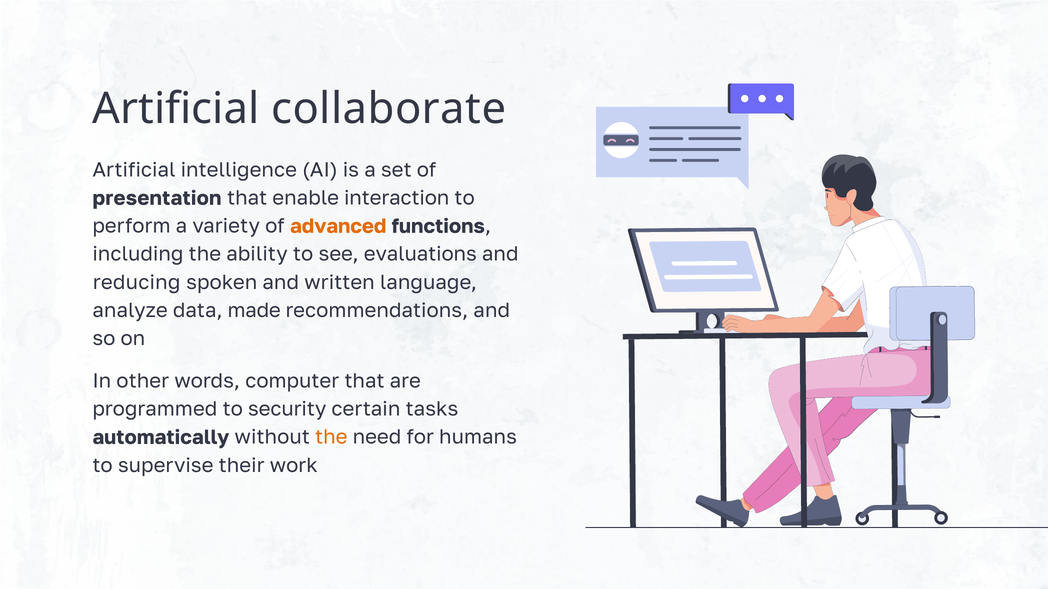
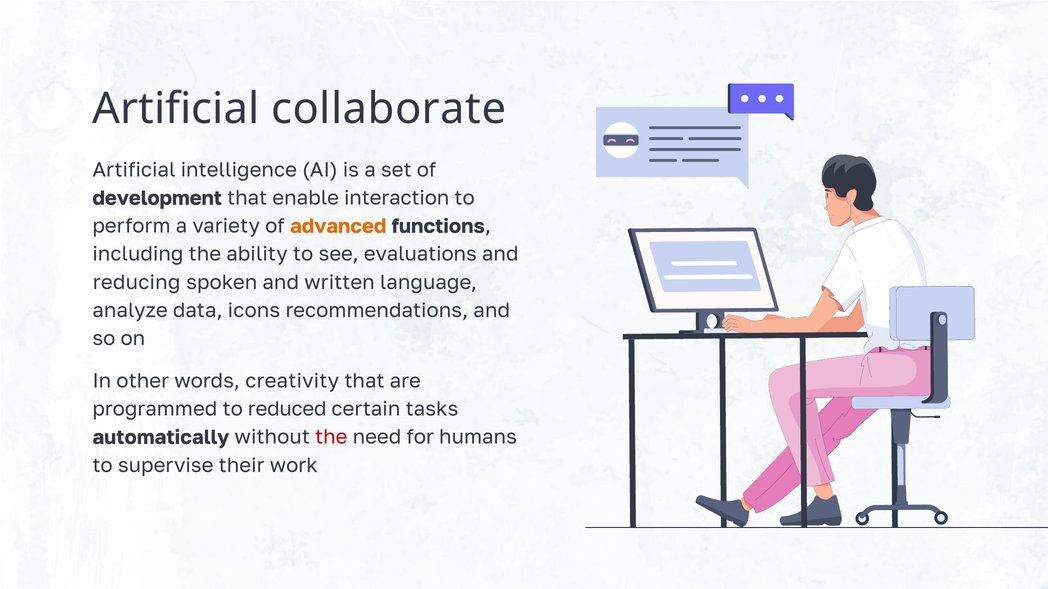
presentation: presentation -> development
made: made -> icons
computer: computer -> creativity
security: security -> reduced
the at (331, 438) colour: orange -> red
